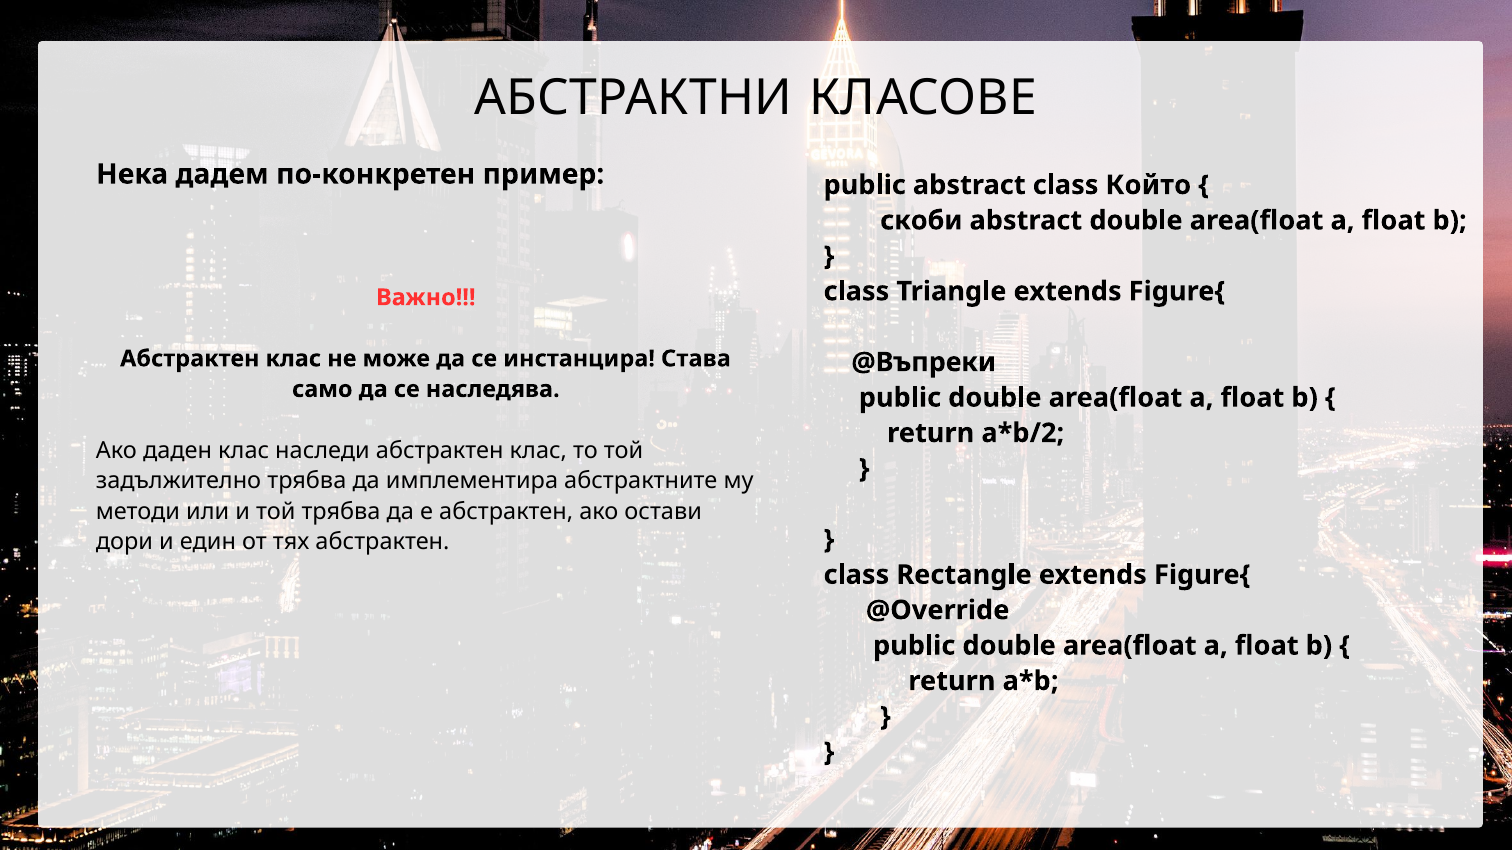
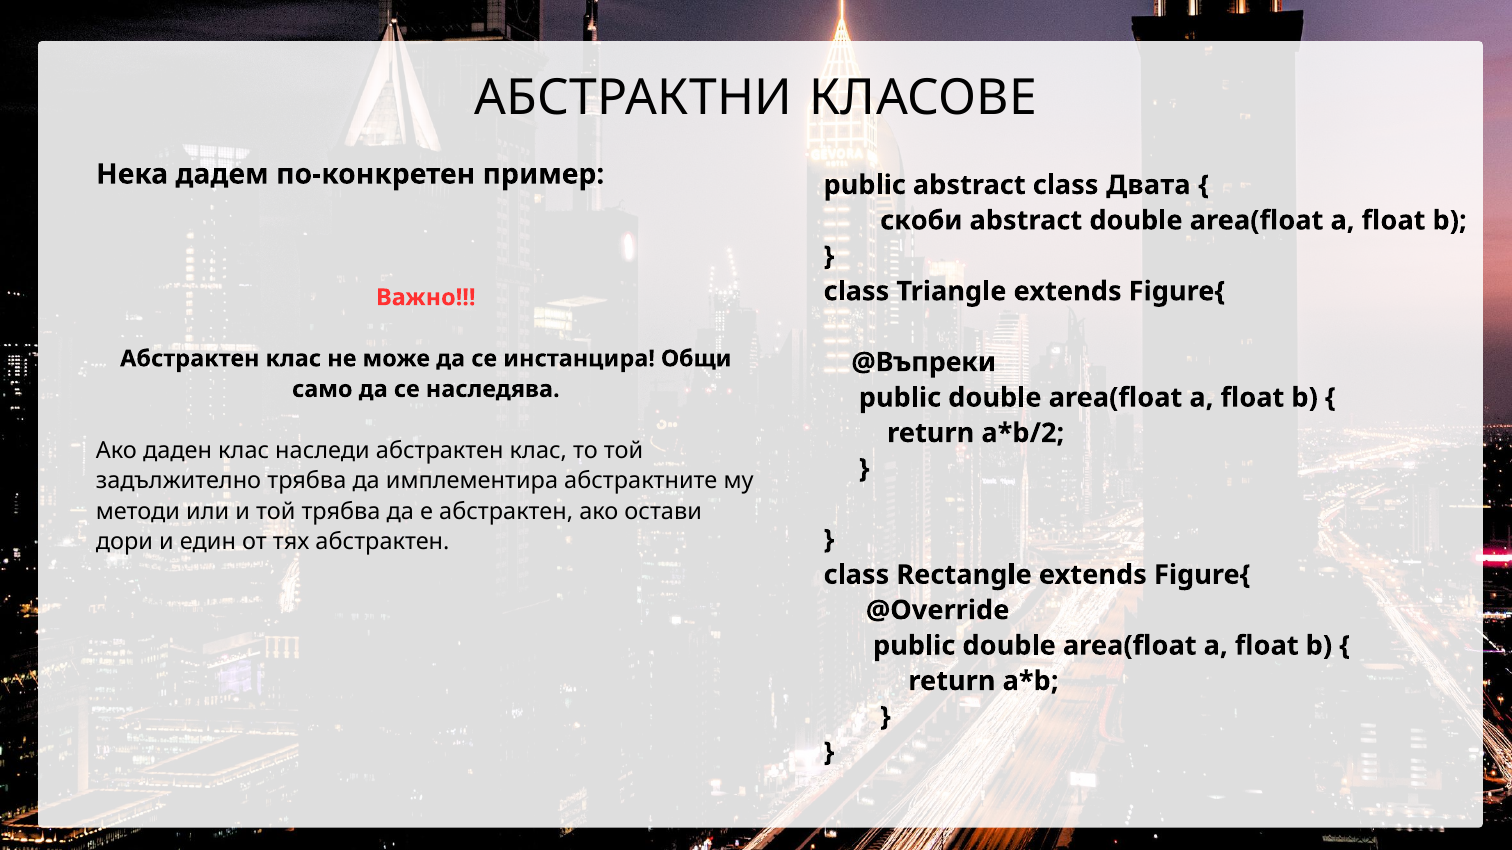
Който: Който -> Двата
Става: Става -> Общи
